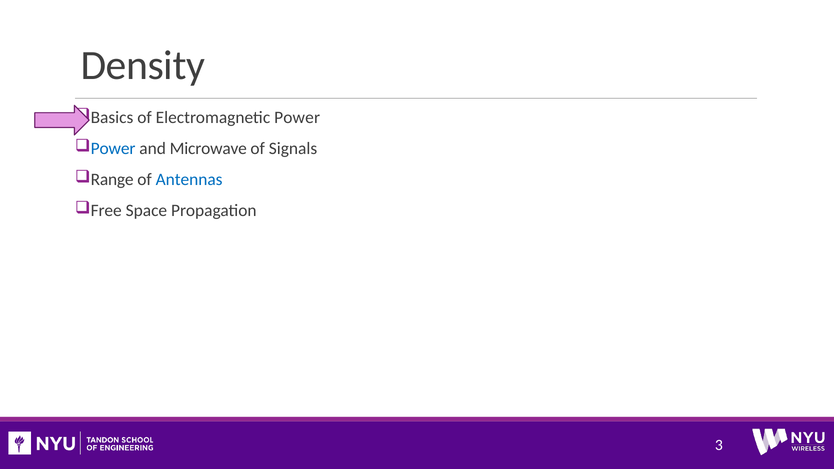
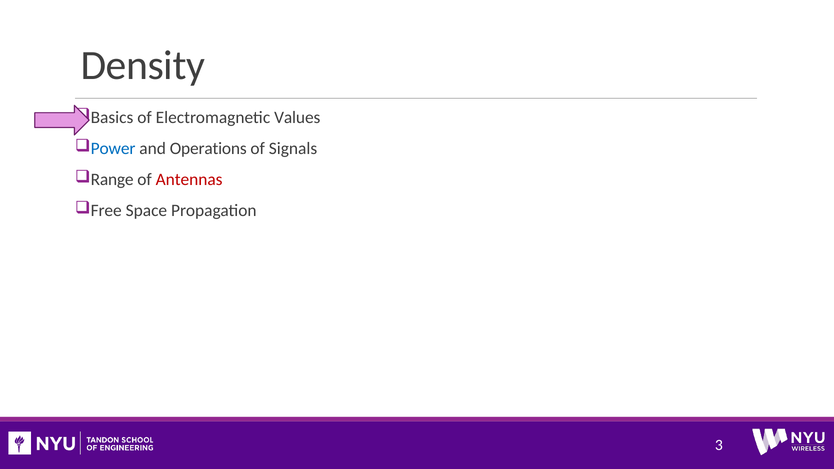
Electromagnetic Power: Power -> Values
Microwave: Microwave -> Operations
Antennas colour: blue -> red
